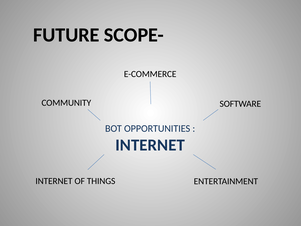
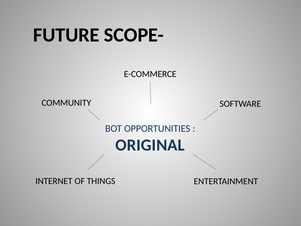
INTERNET at (150, 145): INTERNET -> ORIGINAL
